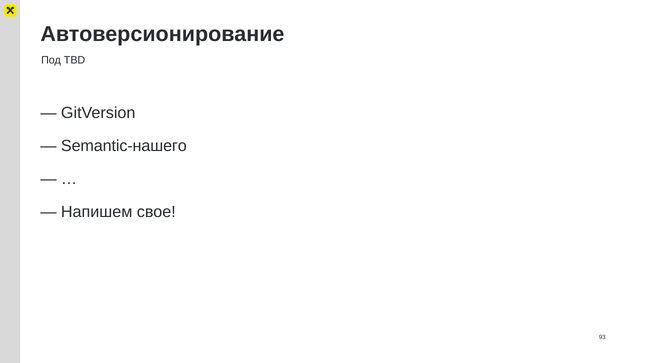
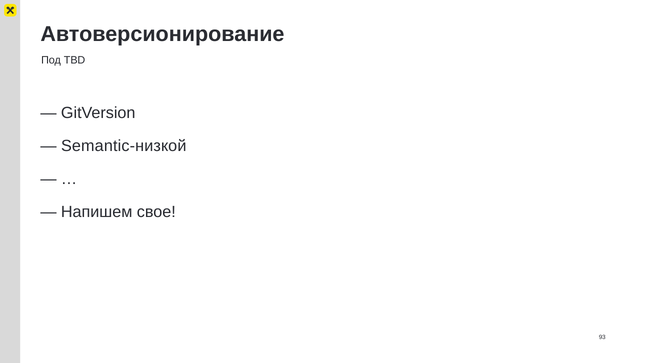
Semantic-нашего: Semantic-нашего -> Semantic-низкой
